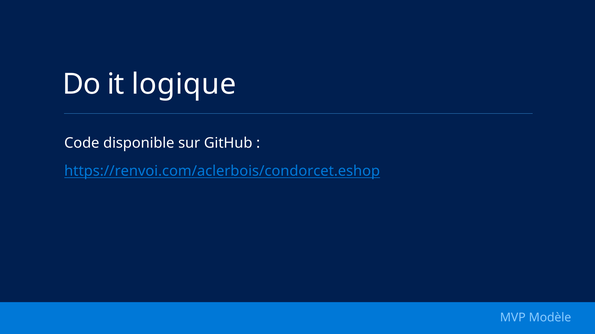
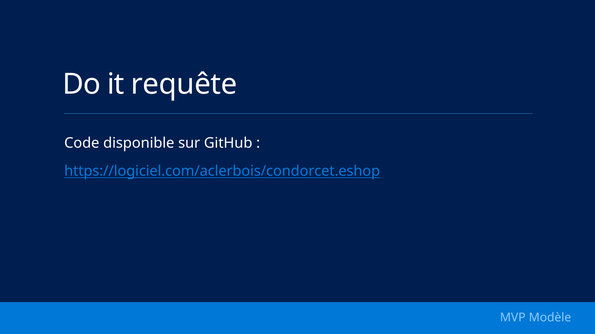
logique: logique -> requête
https://renvoi.com/aclerbois/condorcet.eshop: https://renvoi.com/aclerbois/condorcet.eshop -> https://logiciel.com/aclerbois/condorcet.eshop
